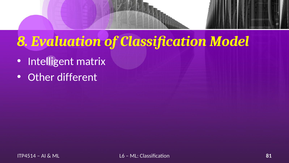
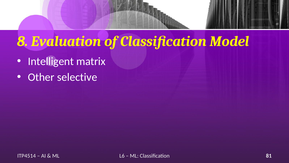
different: different -> selective
